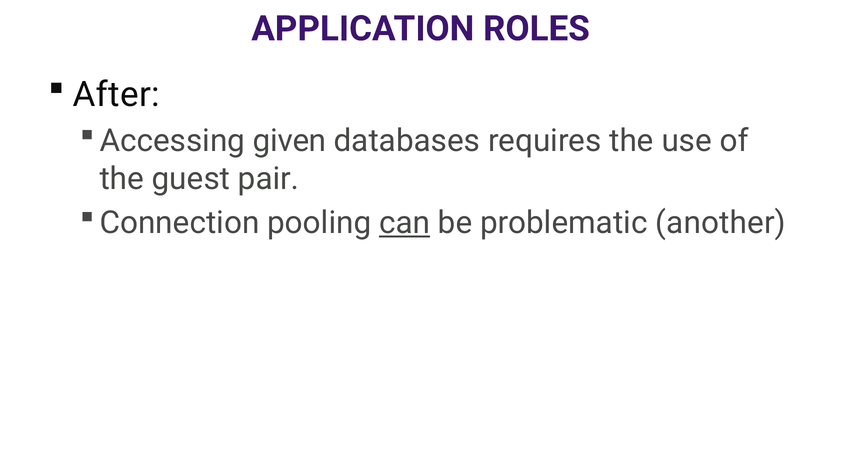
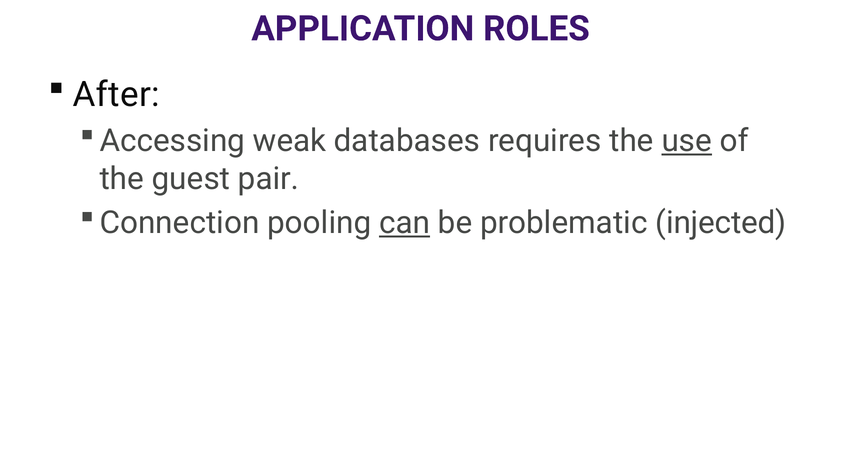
given: given -> weak
use underline: none -> present
another: another -> injected
